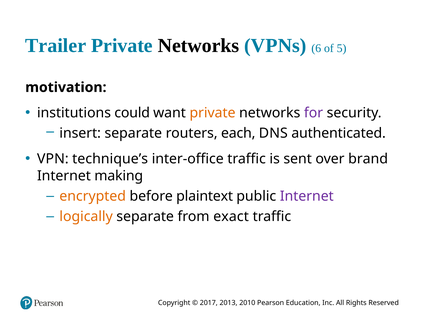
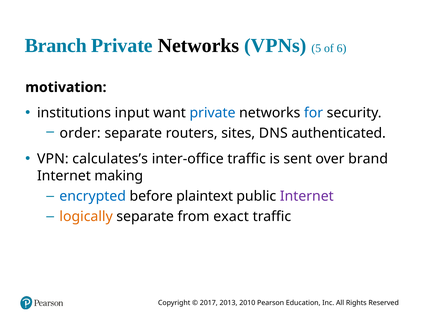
Trailer: Trailer -> Branch
6: 6 -> 5
5: 5 -> 6
could: could -> input
private at (213, 113) colour: orange -> blue
for colour: purple -> blue
insert: insert -> order
each: each -> sites
technique’s: technique’s -> calculates’s
encrypted colour: orange -> blue
